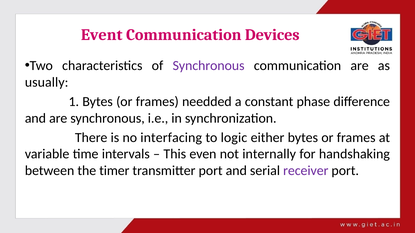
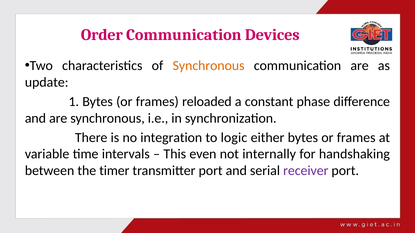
Event: Event -> Order
Synchronous at (209, 66) colour: purple -> orange
usually: usually -> update
needded: needded -> reloaded
interfacing: interfacing -> integration
